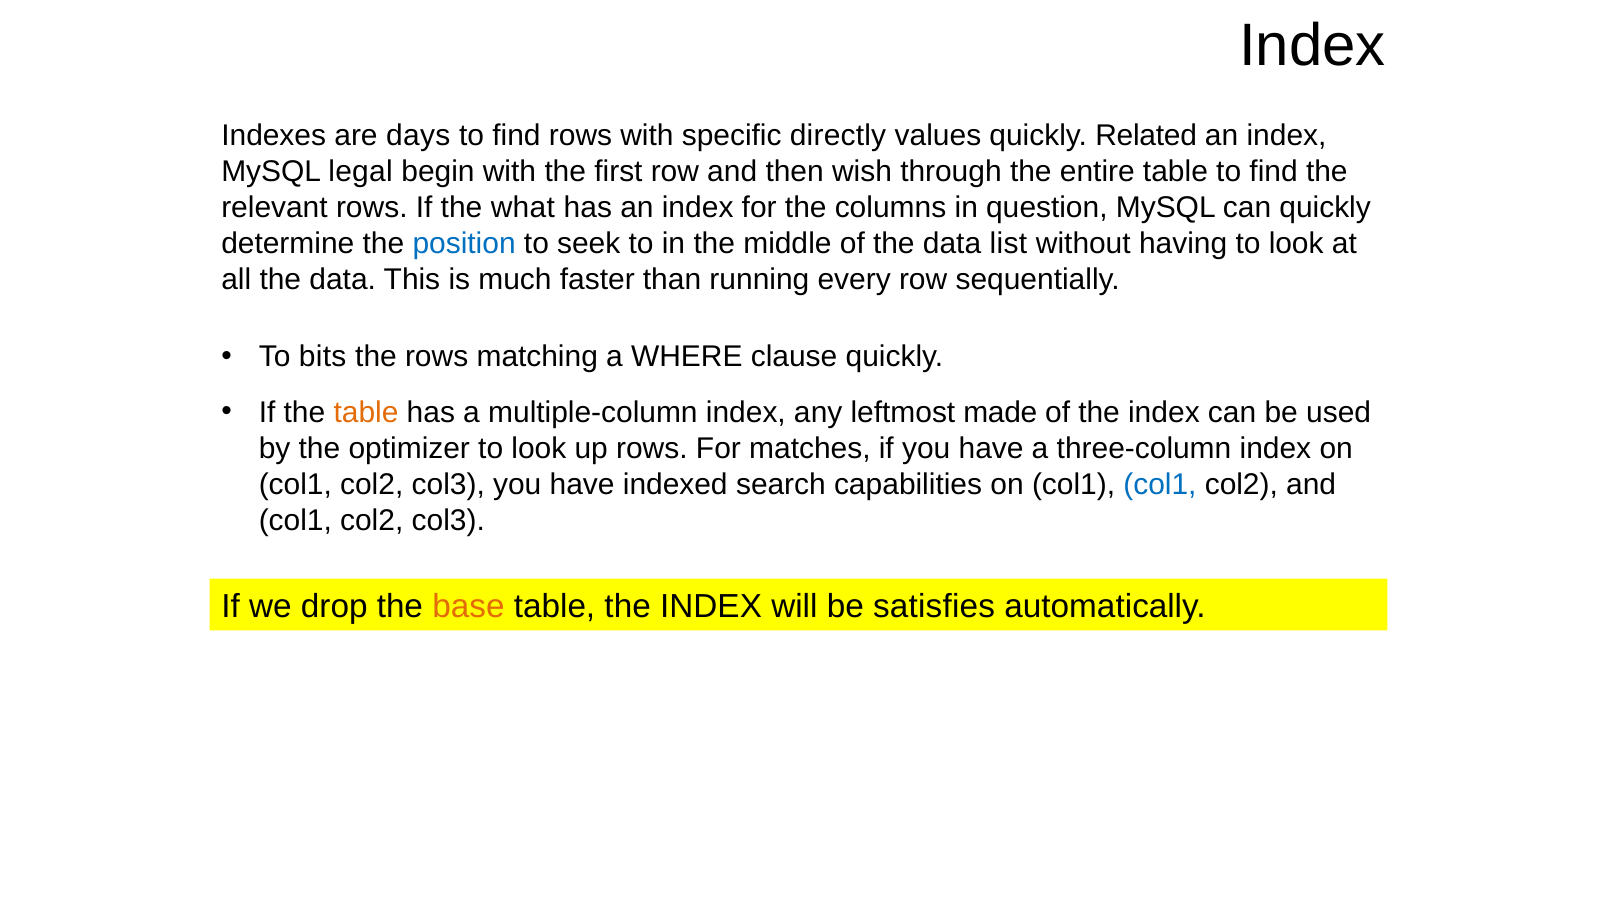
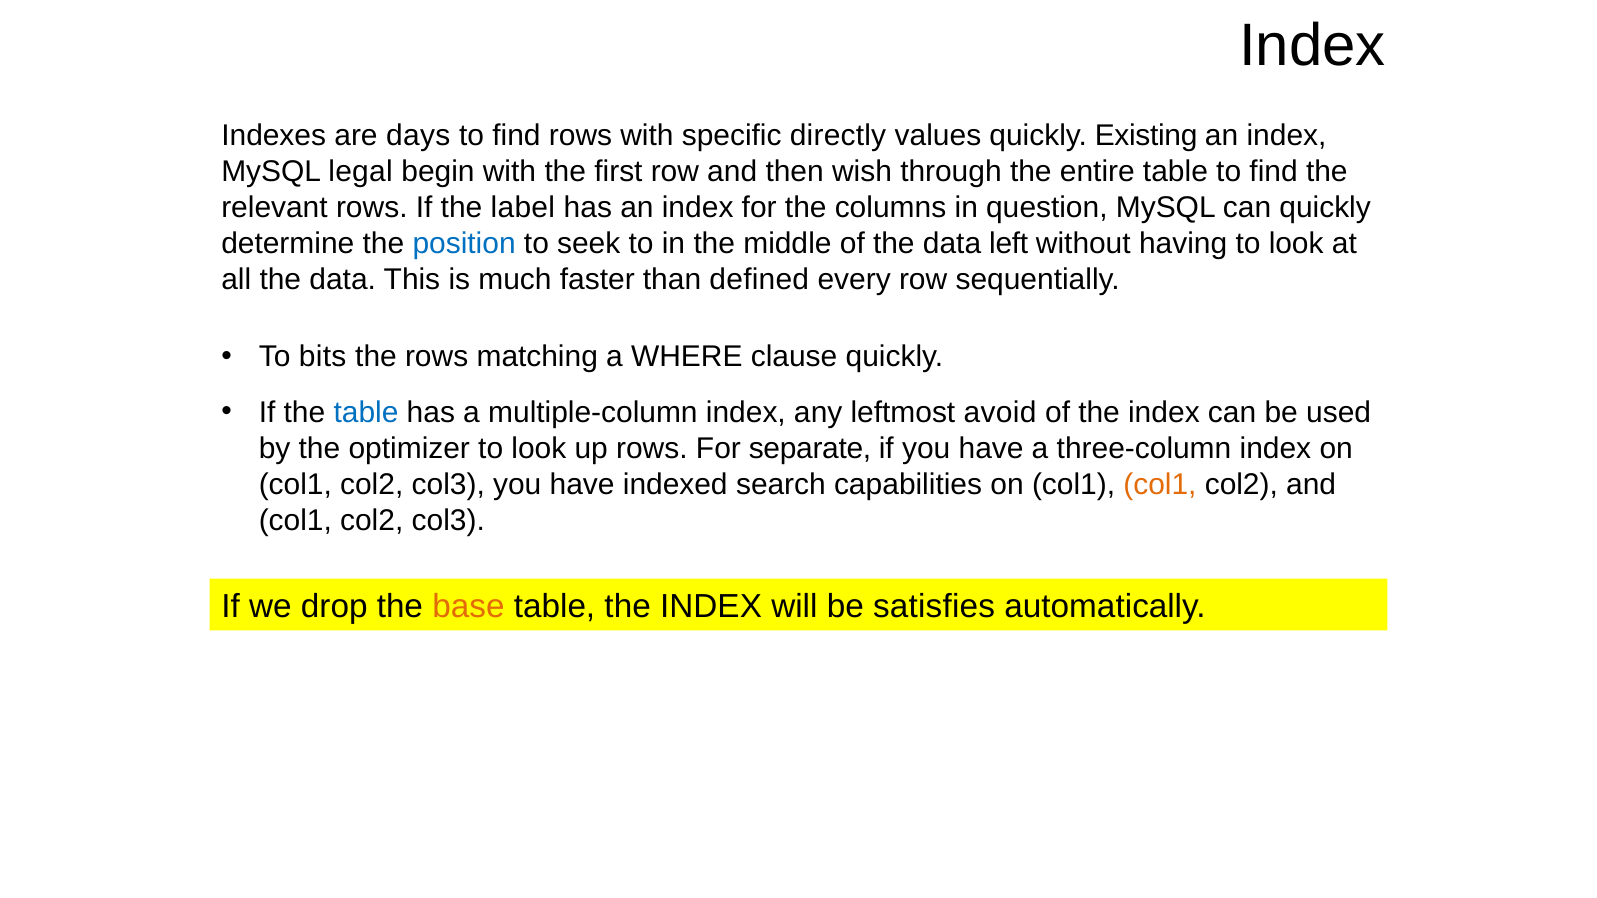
Related: Related -> Existing
what: what -> label
list: list -> left
running: running -> defined
table at (366, 413) colour: orange -> blue
made: made -> avoid
matches: matches -> separate
col1 at (1160, 485) colour: blue -> orange
